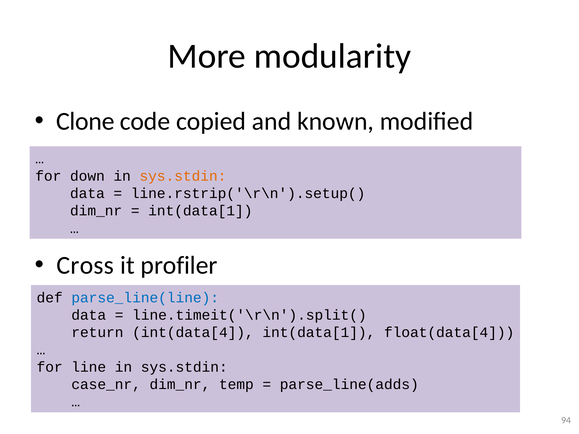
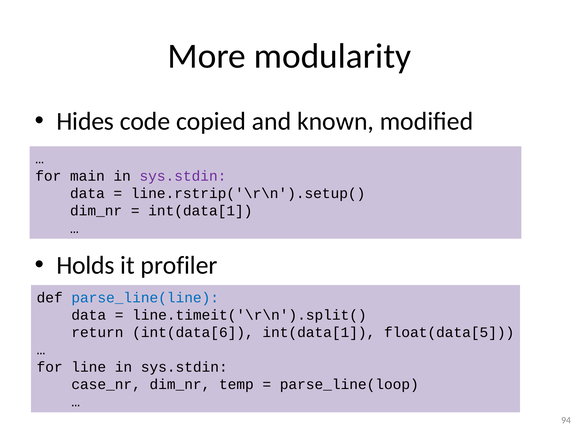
Clone: Clone -> Hides
down: down -> main
sys.stdin at (183, 176) colour: orange -> purple
Cross: Cross -> Holds
int(data[4: int(data[4 -> int(data[6
float(data[4: float(data[4 -> float(data[5
parse_line(adds: parse_line(adds -> parse_line(loop
